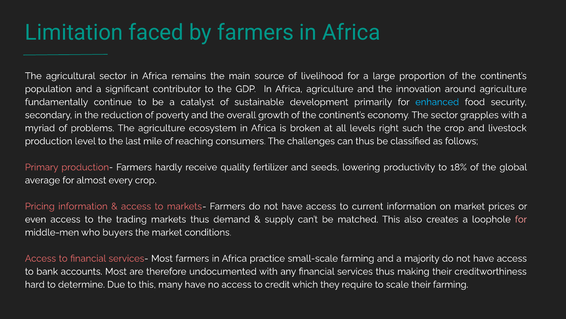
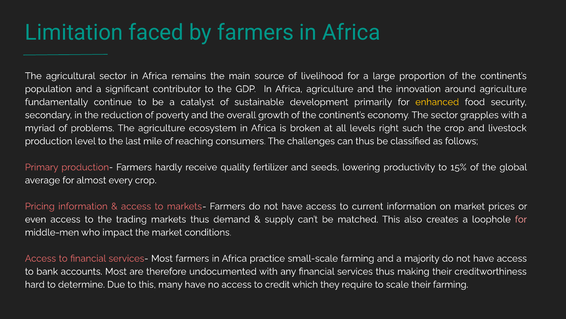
enhanced colour: light blue -> yellow
18%: 18% -> 15%
buyers: buyers -> impact
